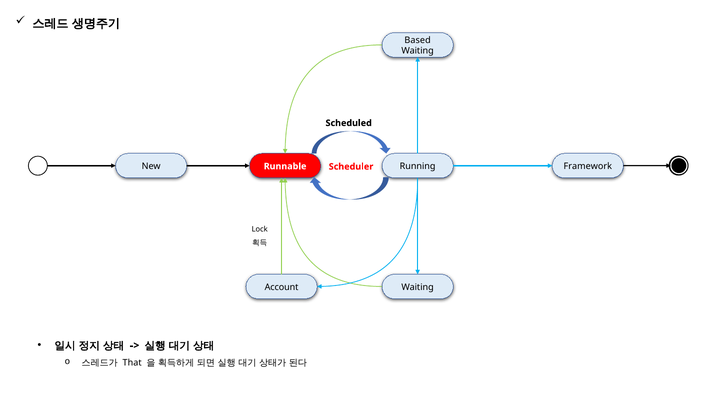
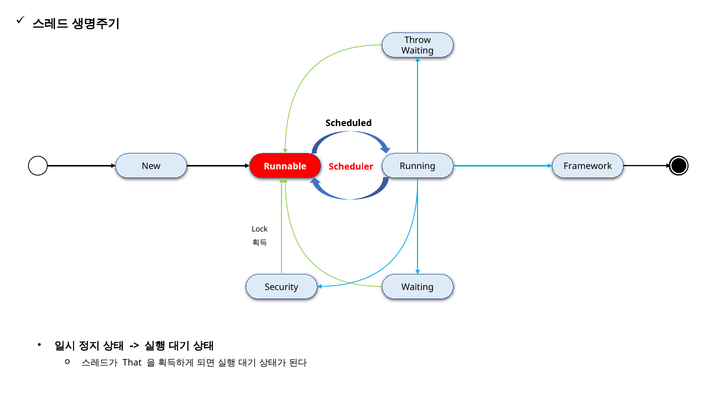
Based: Based -> Throw
Account: Account -> Security
